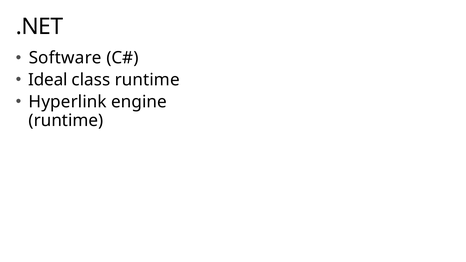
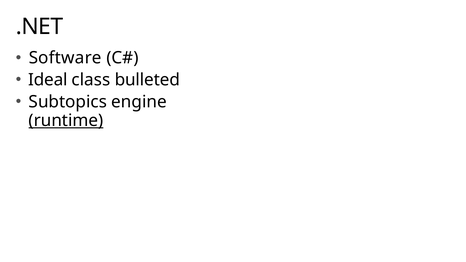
class runtime: runtime -> bulleted
Hyperlink: Hyperlink -> Subtopics
runtime at (66, 120) underline: none -> present
